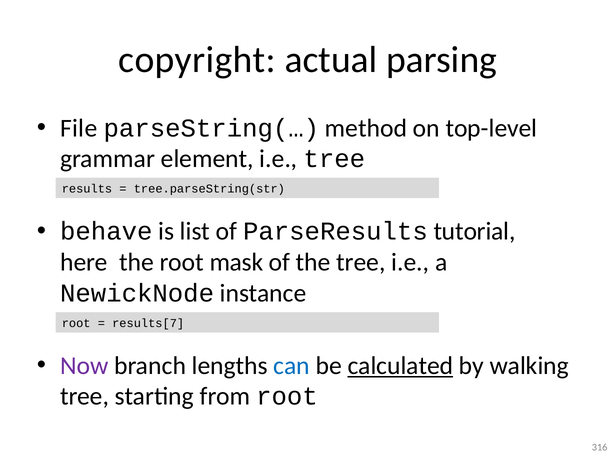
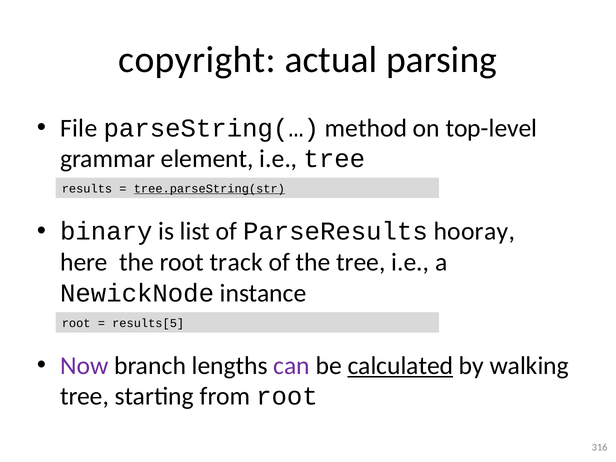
tree.parseString(str underline: none -> present
behave: behave -> binary
tutorial: tutorial -> hooray
mask: mask -> track
results[7: results[7 -> results[5
can colour: blue -> purple
